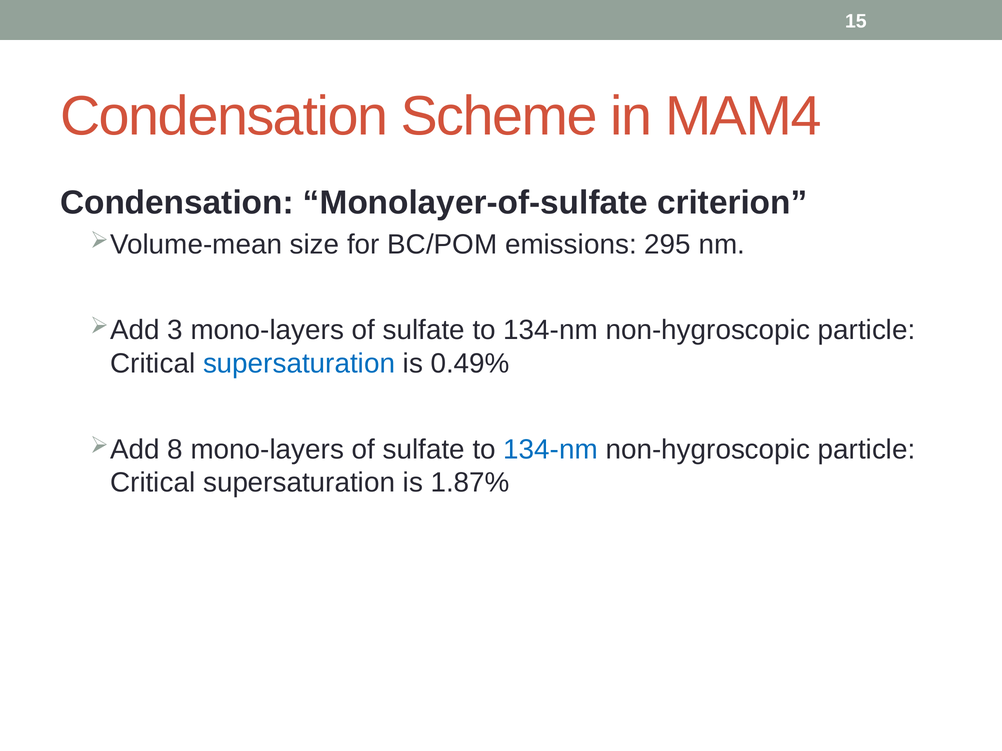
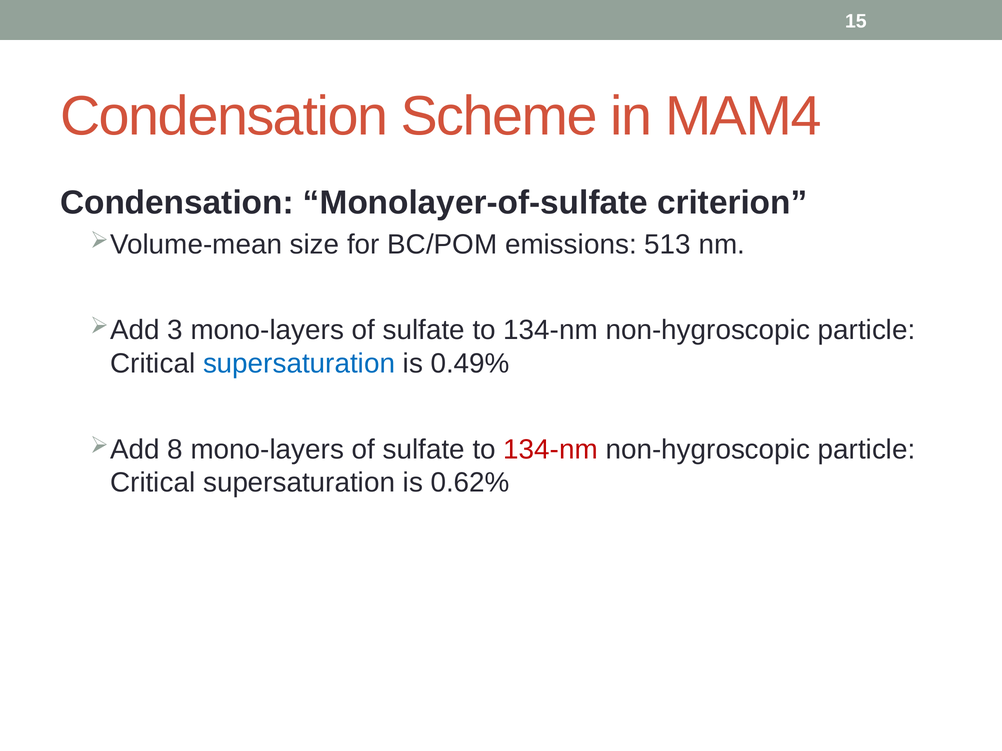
295: 295 -> 513
134-nm at (551, 450) colour: blue -> red
1.87%: 1.87% -> 0.62%
